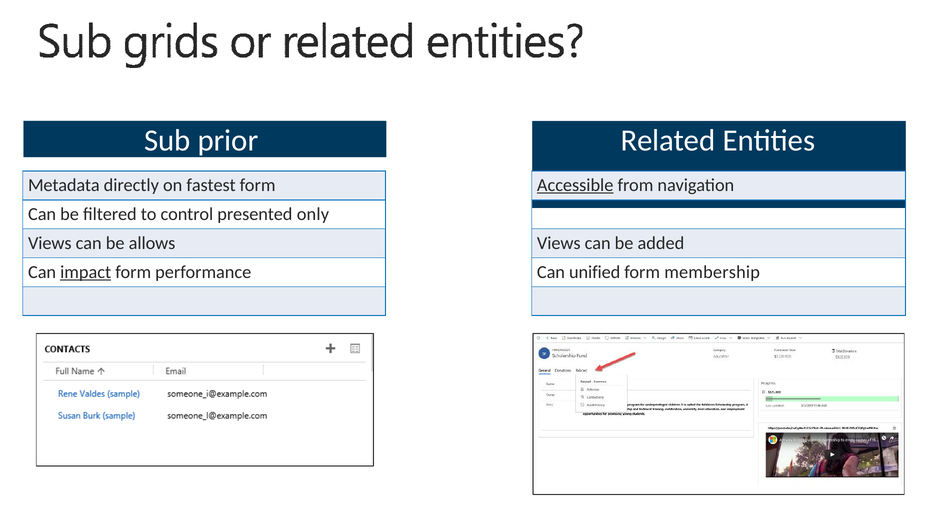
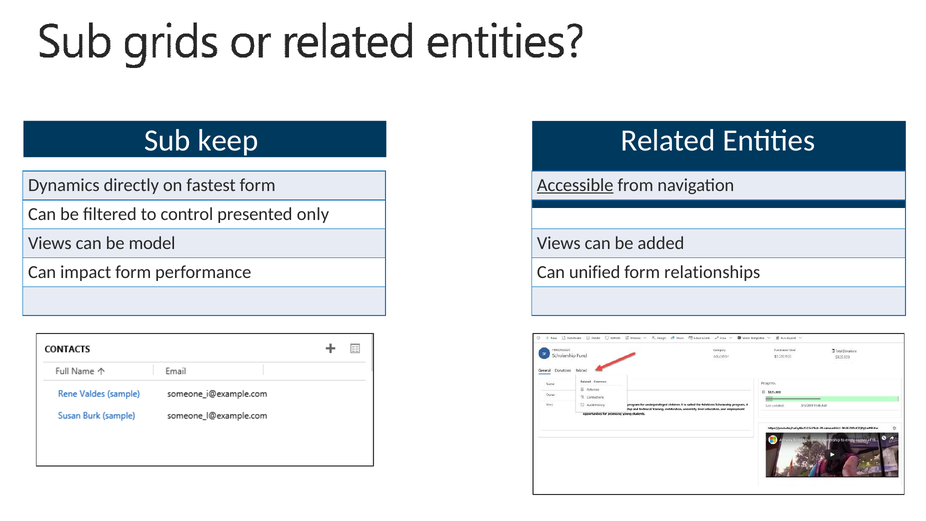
prior: prior -> keep
Metadata: Metadata -> Dynamics
allows: allows -> model
impact underline: present -> none
membership: membership -> relationships
